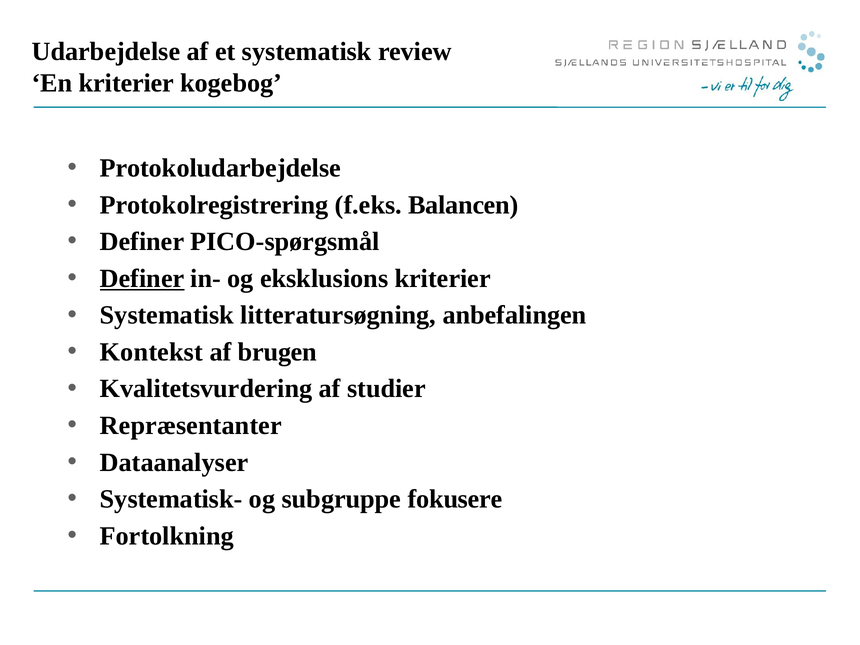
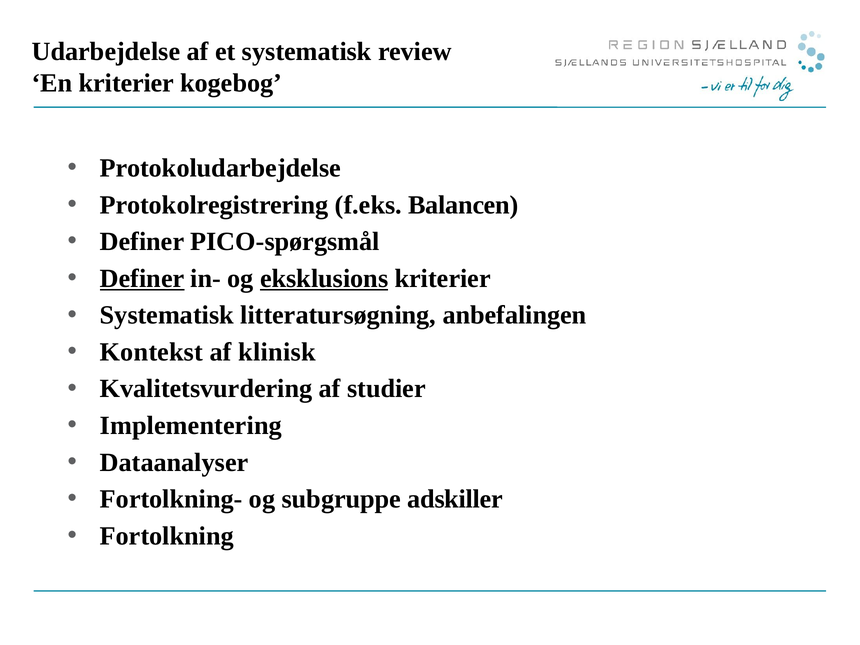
eksklusions underline: none -> present
brugen: brugen -> klinisk
Repræsentanter: Repræsentanter -> Implementering
Systematisk-: Systematisk- -> Fortolkning-
fokusere: fokusere -> adskiller
